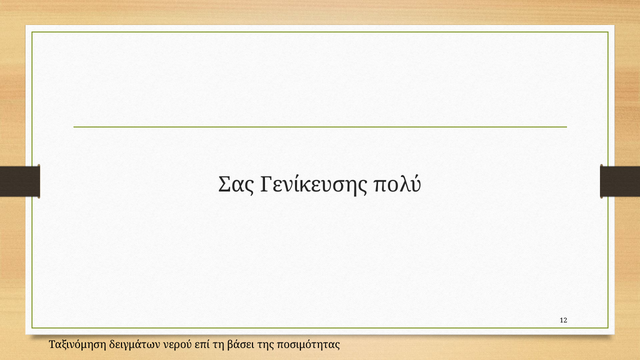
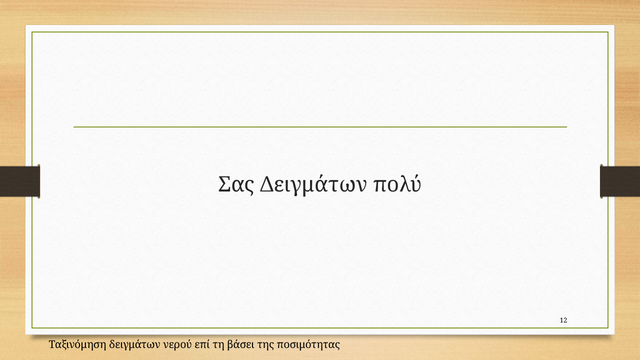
Σας Γενίκευσης: Γενίκευσης -> Δειγμάτων
